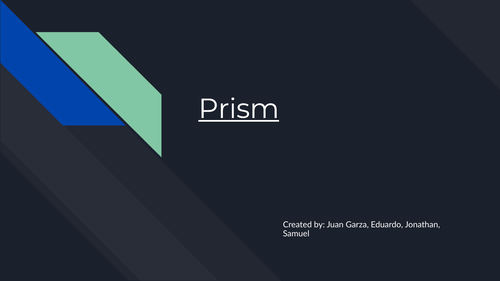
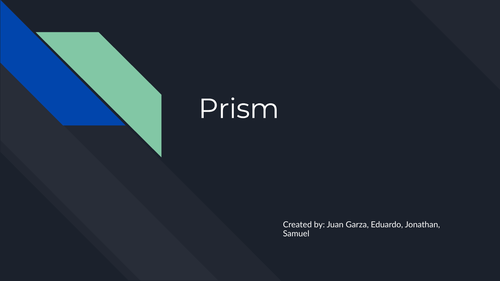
Prism underline: present -> none
